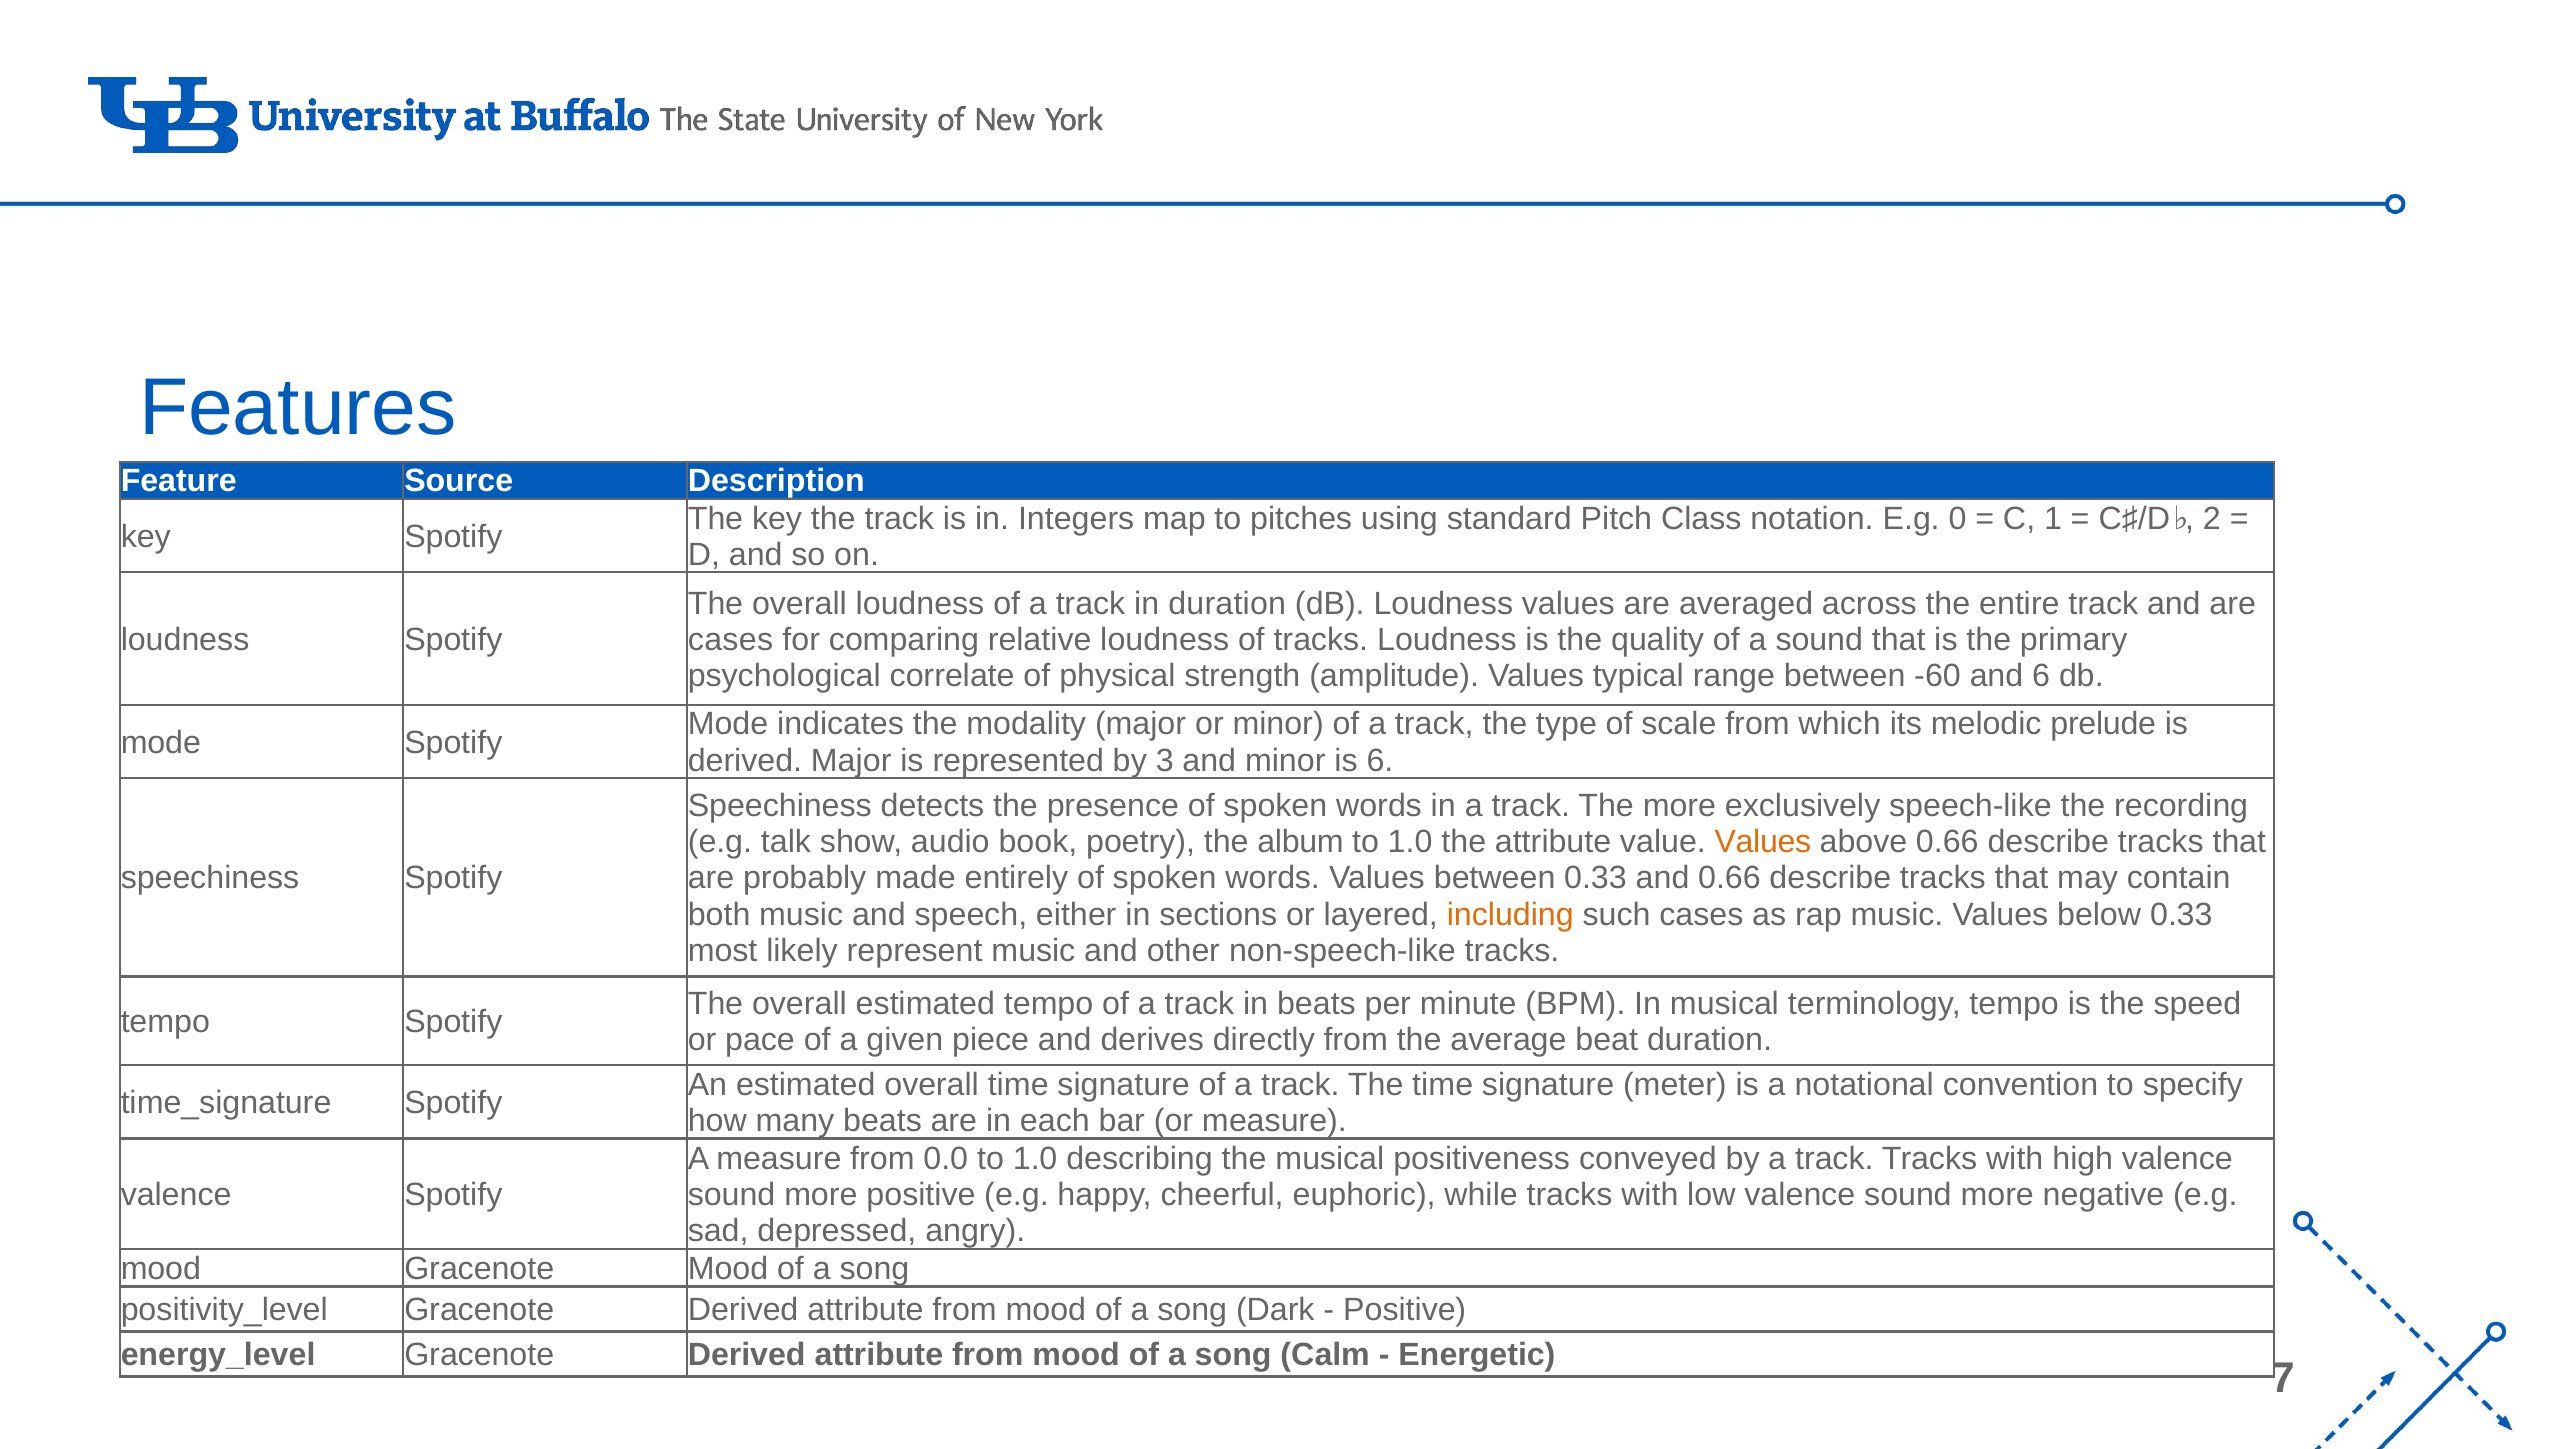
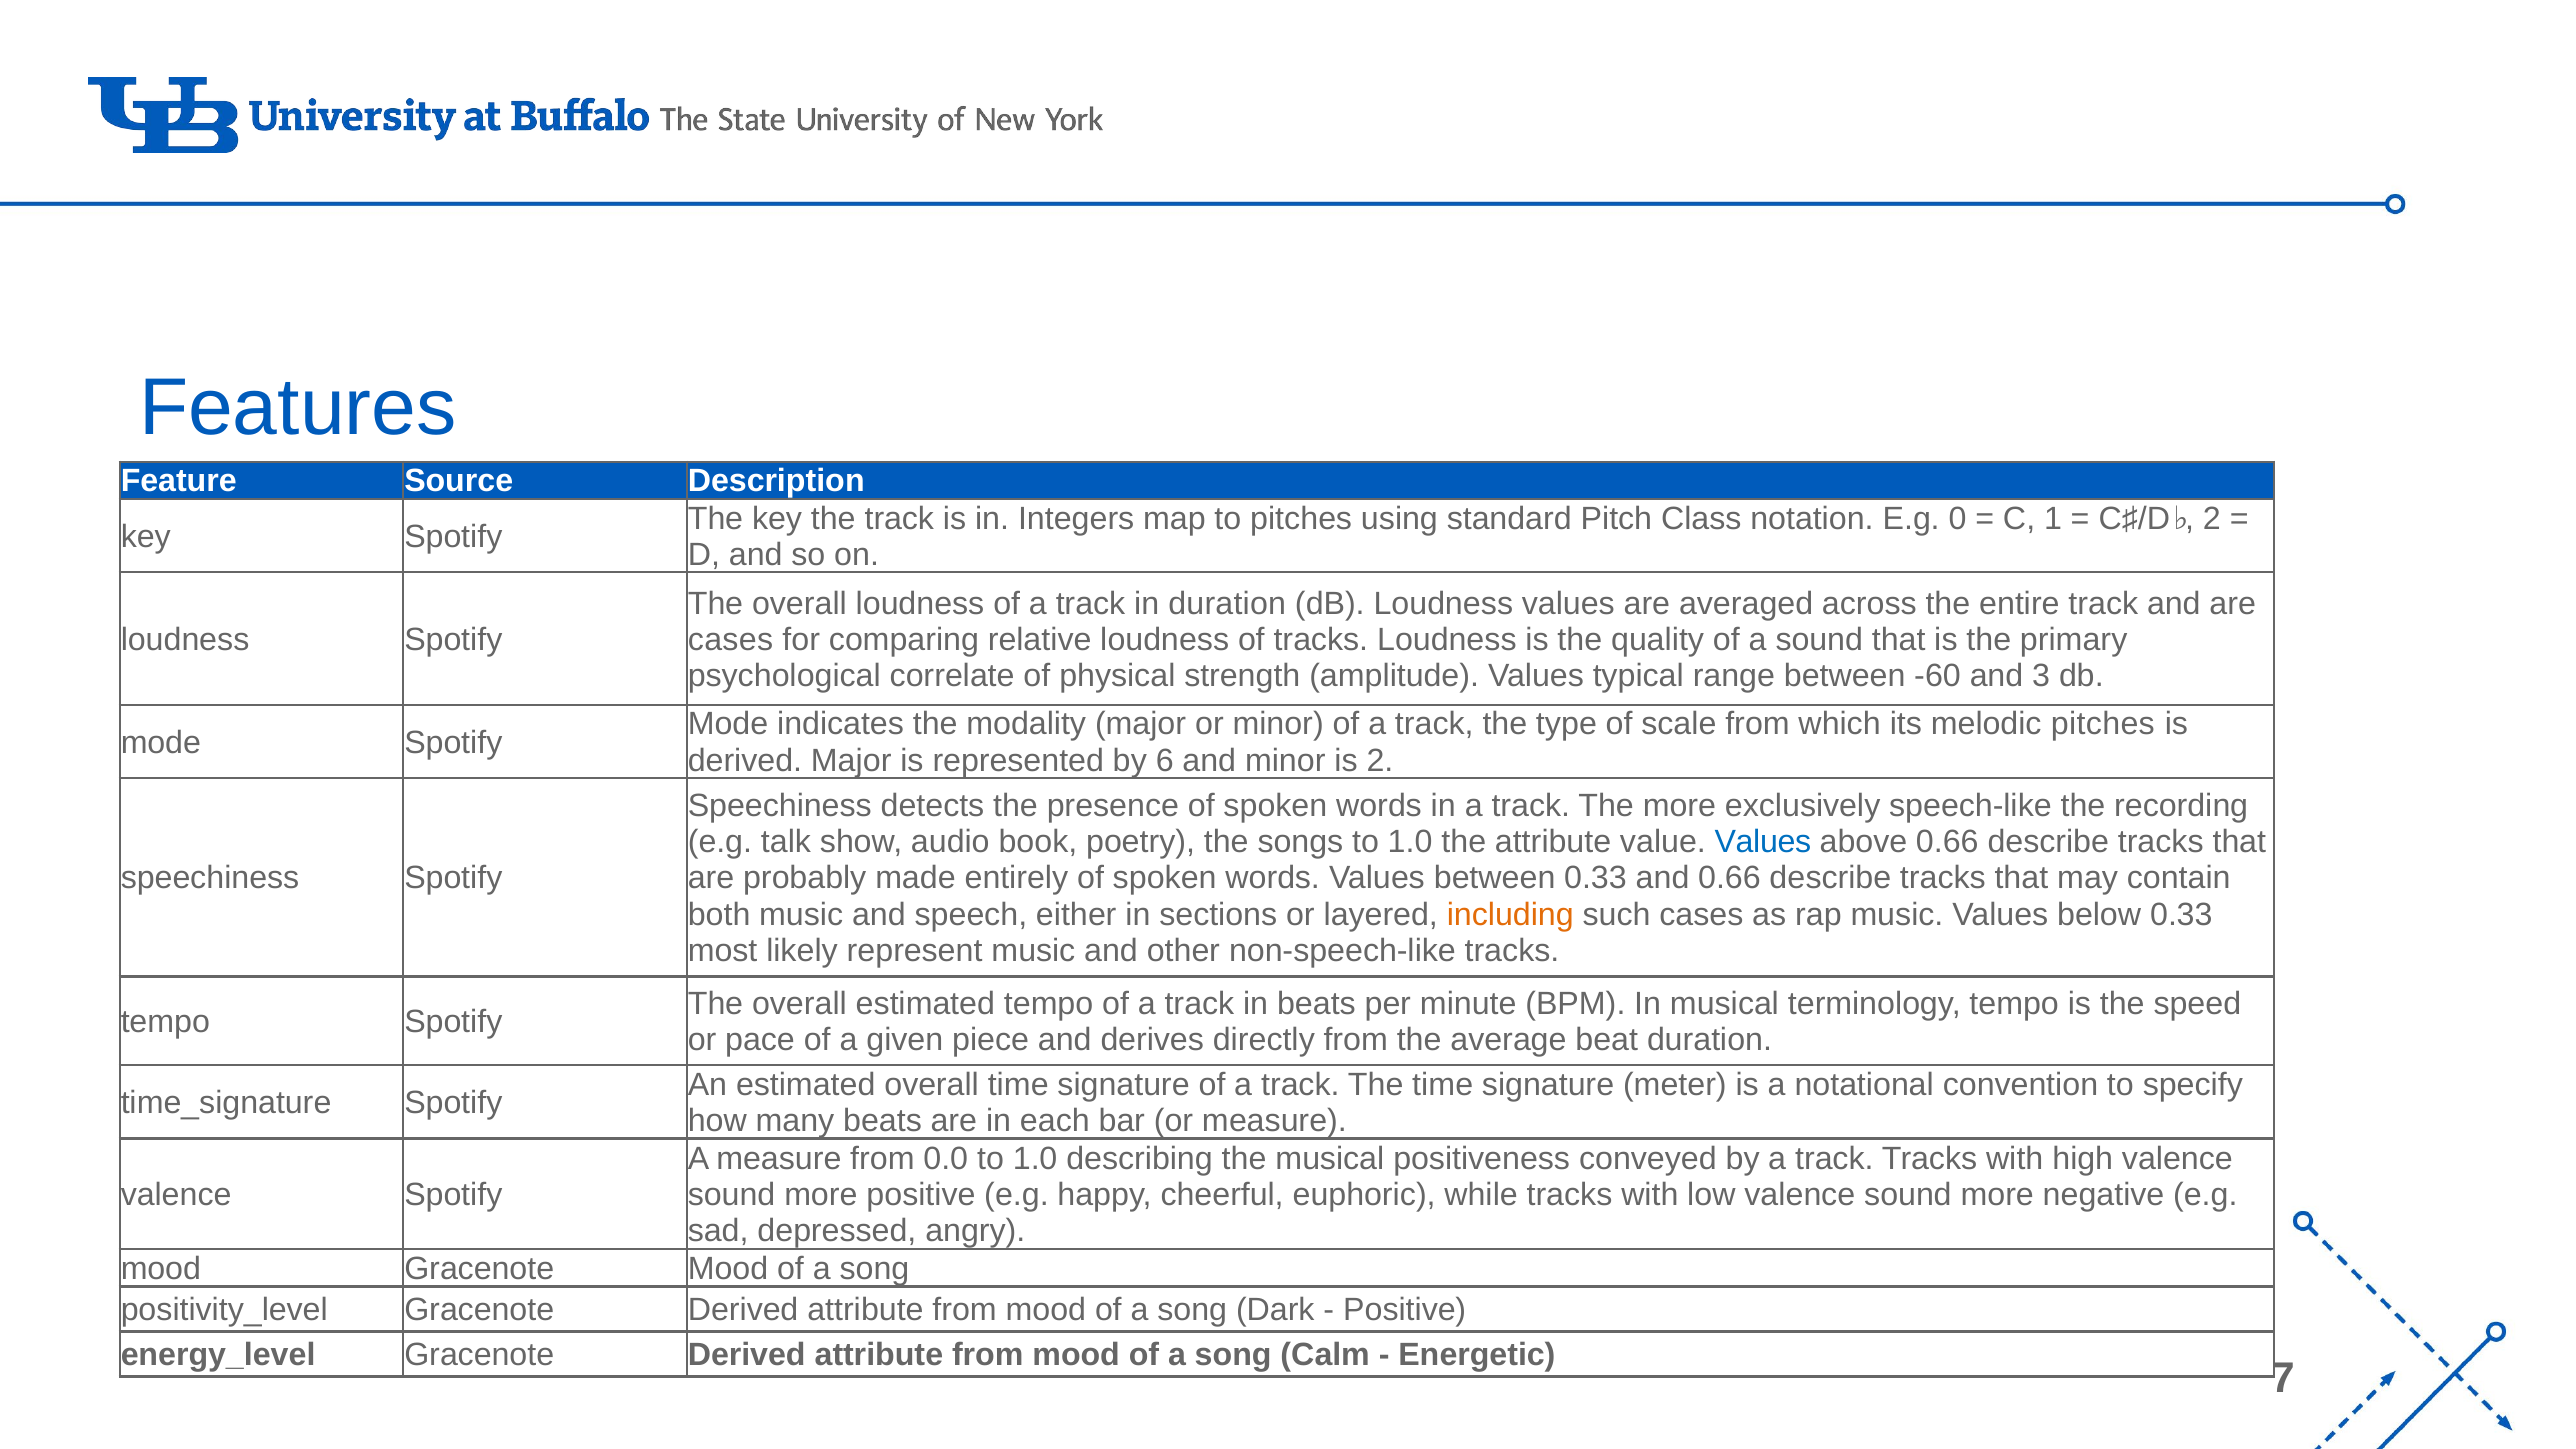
and 6: 6 -> 3
melodic prelude: prelude -> pitches
3: 3 -> 6
is 6: 6 -> 2
album: album -> songs
Values at (1763, 842) colour: orange -> blue
